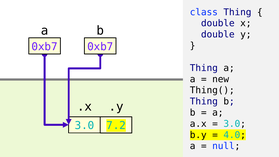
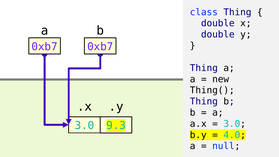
7.2: 7.2 -> 9.3
